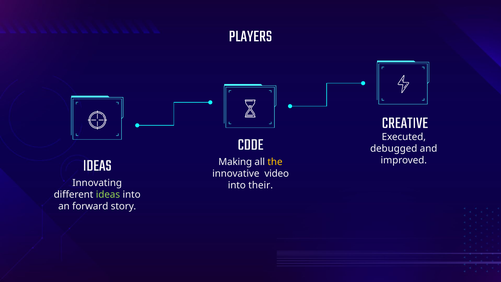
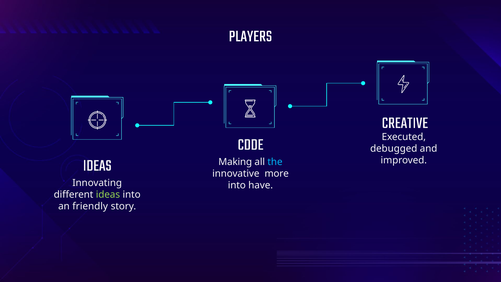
the colour: yellow -> light blue
video: video -> more
their: their -> have
forward: forward -> friendly
